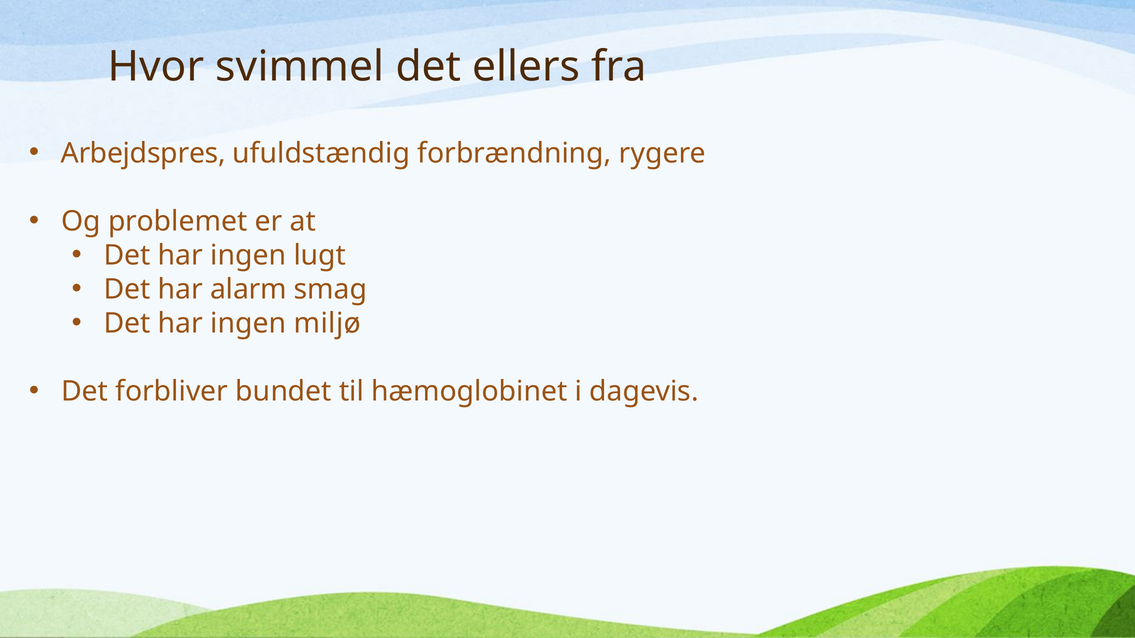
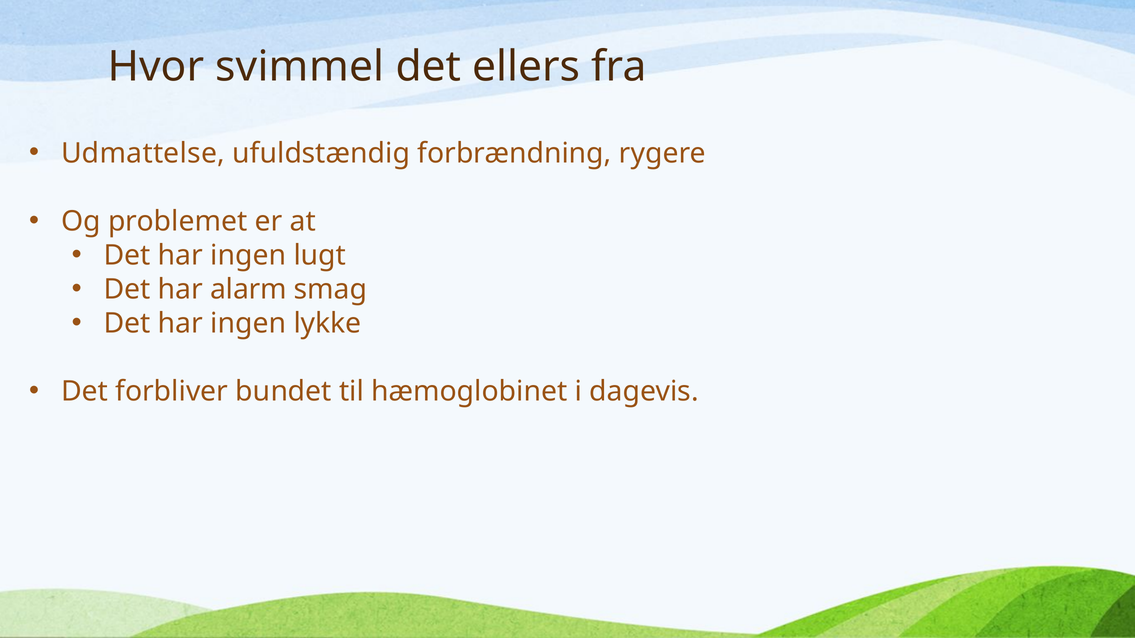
Arbejdspres: Arbejdspres -> Udmattelse
miljø: miljø -> lykke
